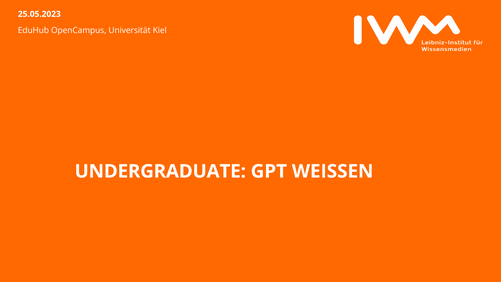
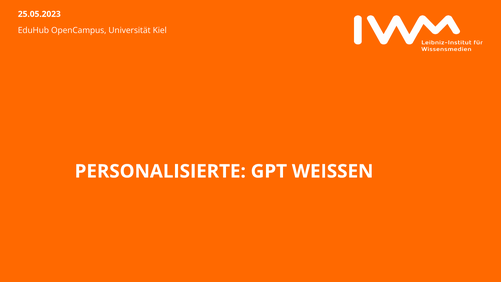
UNDERGRADUATE: UNDERGRADUATE -> PERSONALISIERTE
